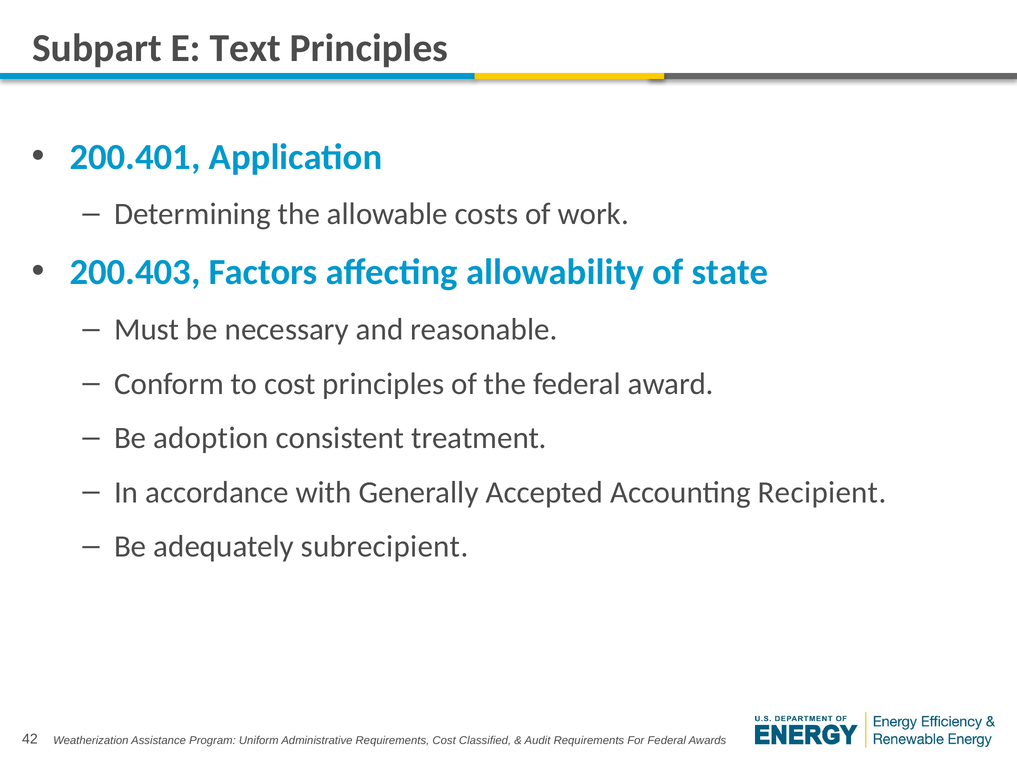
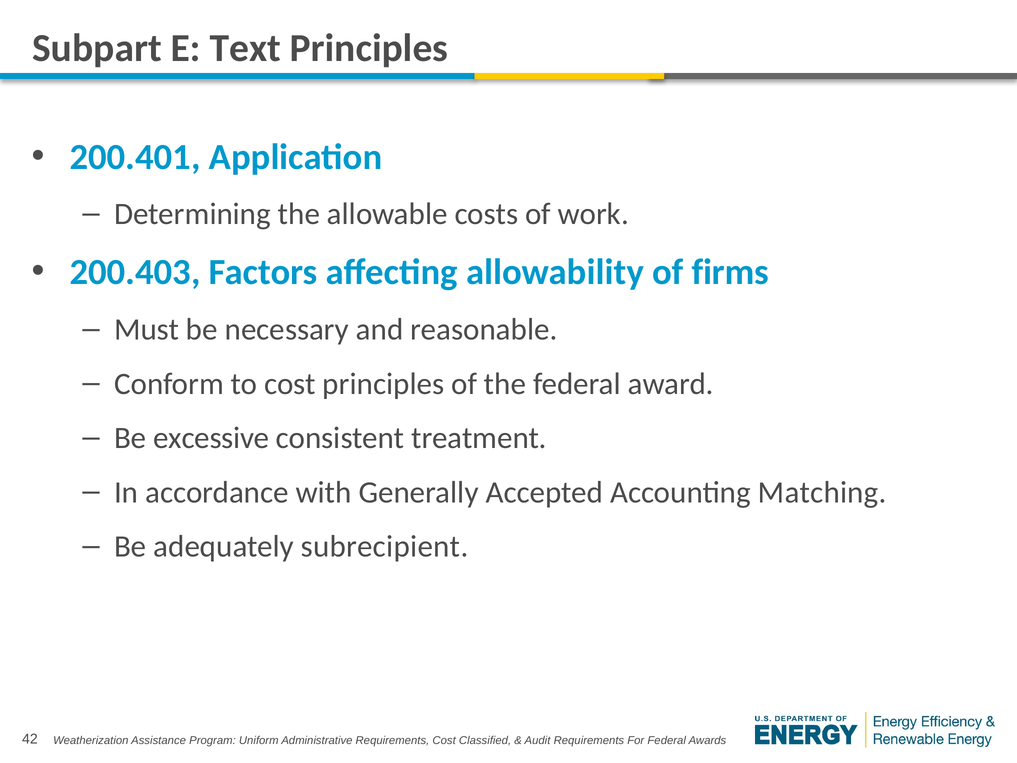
state: state -> firms
adoption: adoption -> excessive
Recipient: Recipient -> Matching
